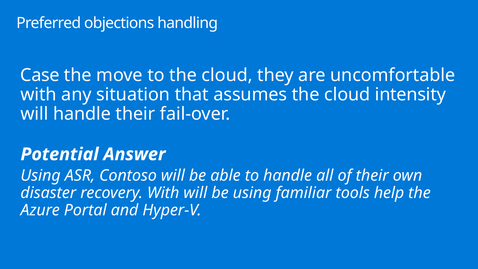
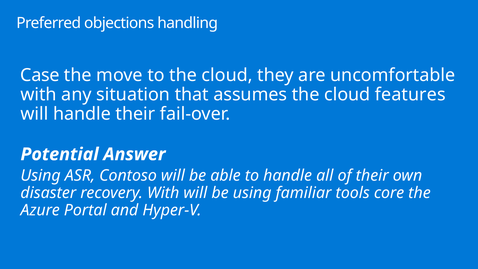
intensity: intensity -> features
help: help -> core
